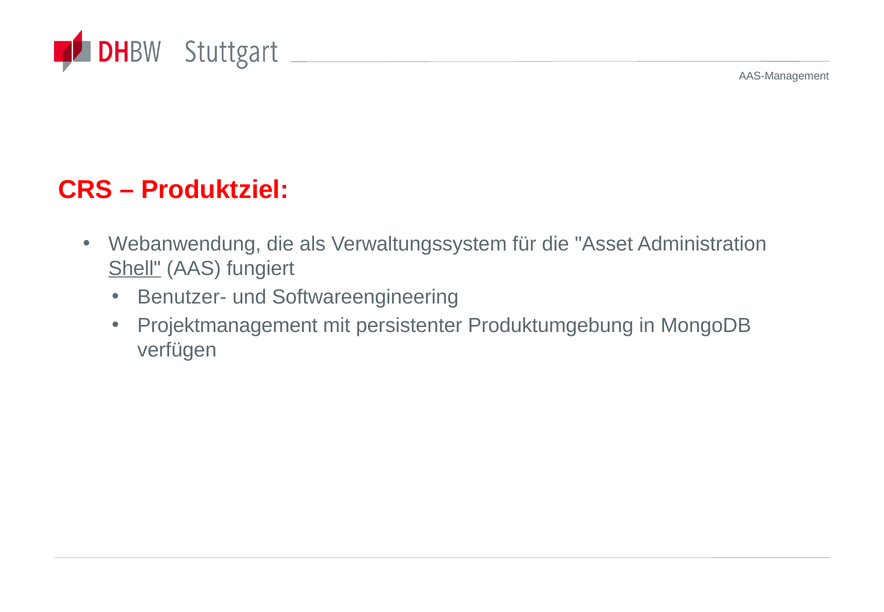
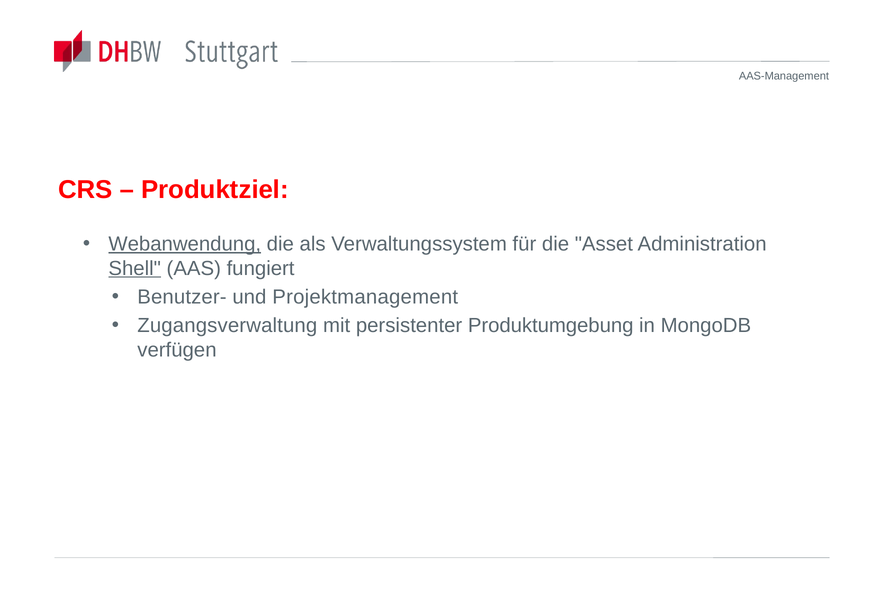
Webanwendung underline: none -> present
Softwareengineering: Softwareengineering -> Projektmanagement
Projektmanagement: Projektmanagement -> Zugangsverwaltung
